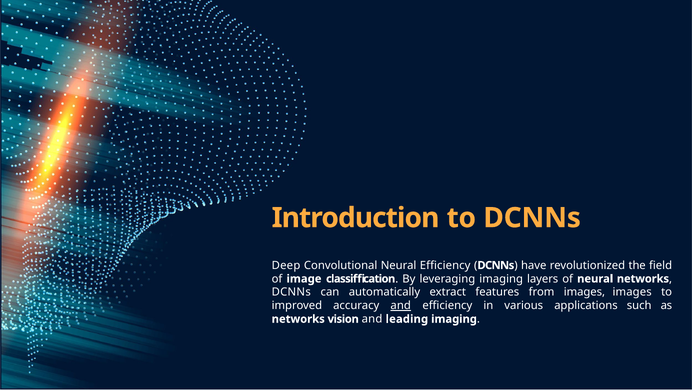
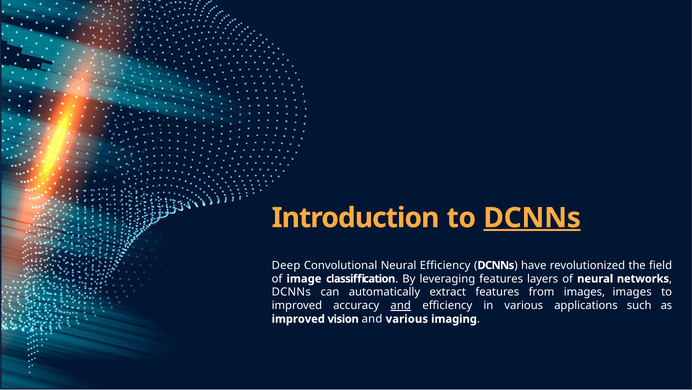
DCNNs at (532, 218) underline: none -> present
leveraging imaging: imaging -> features
networks at (298, 319): networks -> improved
and leading: leading -> various
